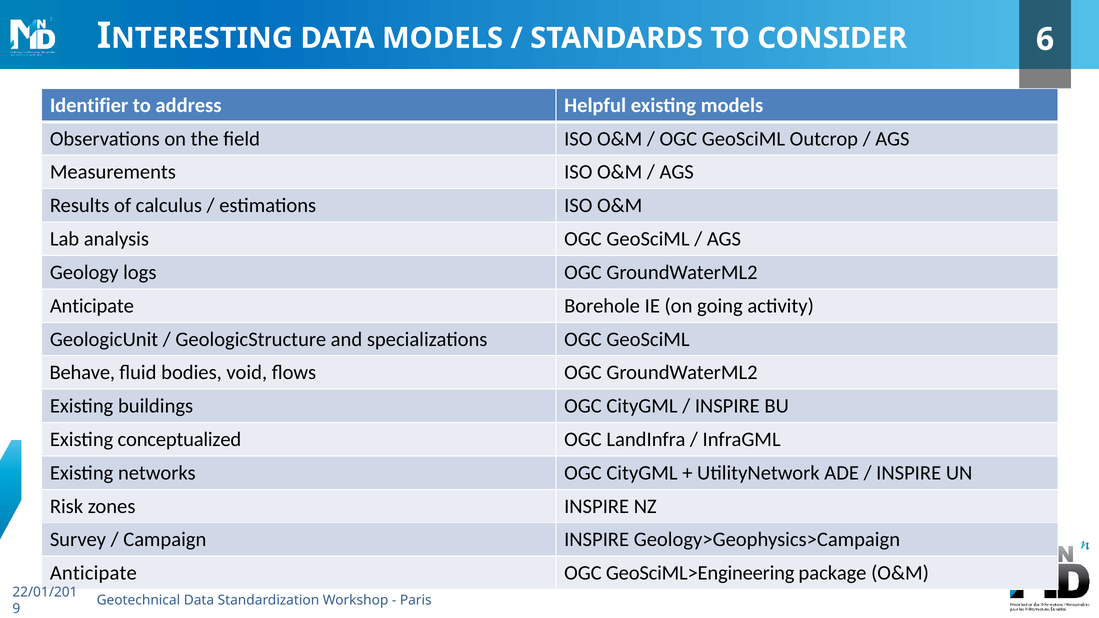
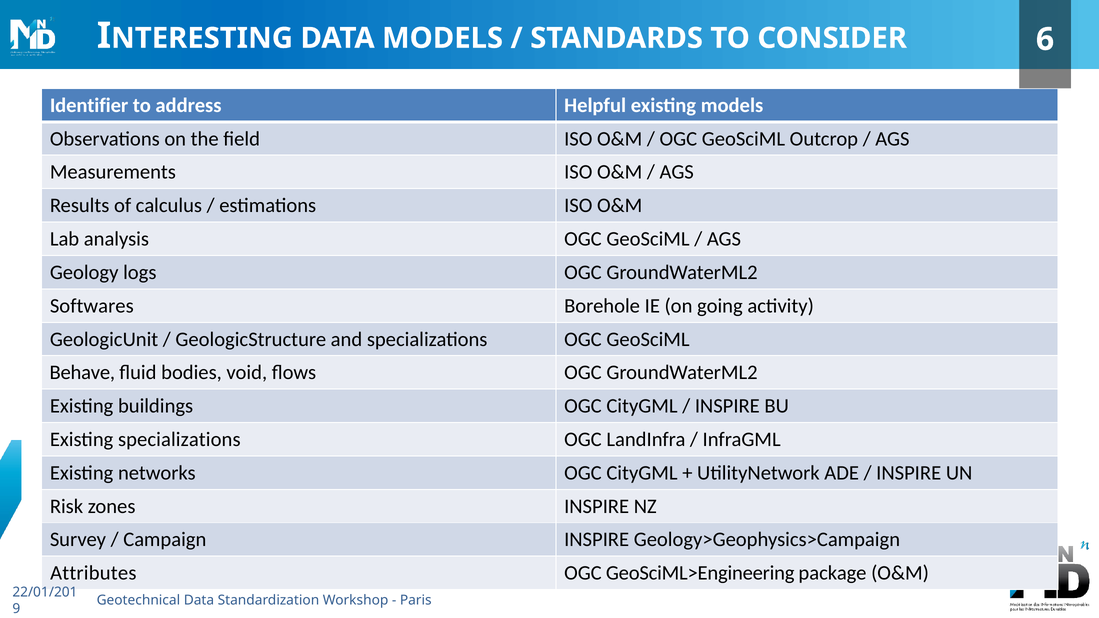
Anticipate at (92, 306): Anticipate -> Softwares
Existing conceptualized: conceptualized -> specializations
Anticipate at (93, 573): Anticipate -> Attributes
